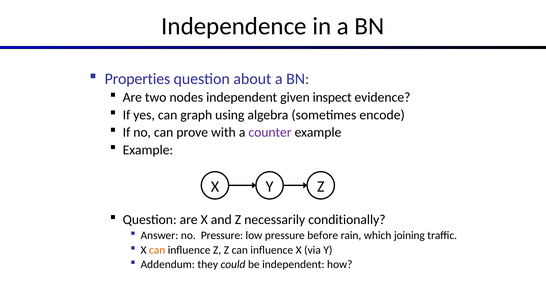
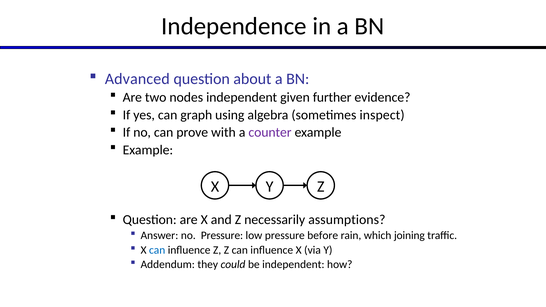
Properties: Properties -> Advanced
inspect: inspect -> further
encode: encode -> inspect
conditionally: conditionally -> assumptions
can at (157, 250) colour: orange -> blue
